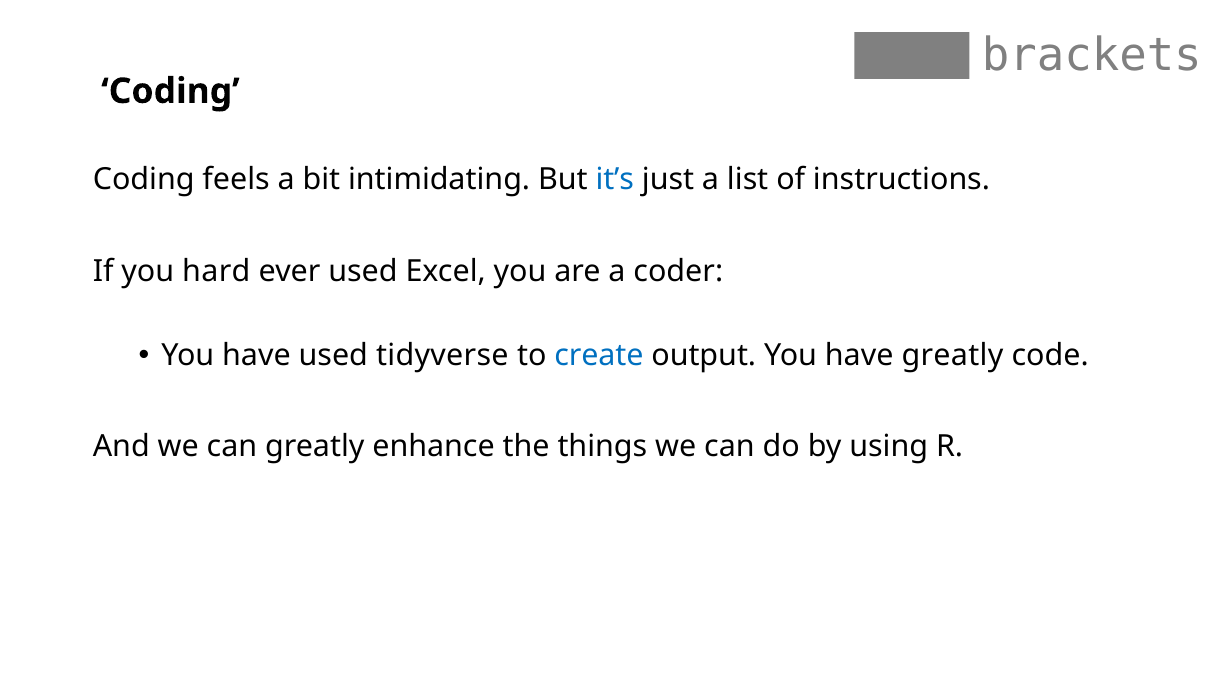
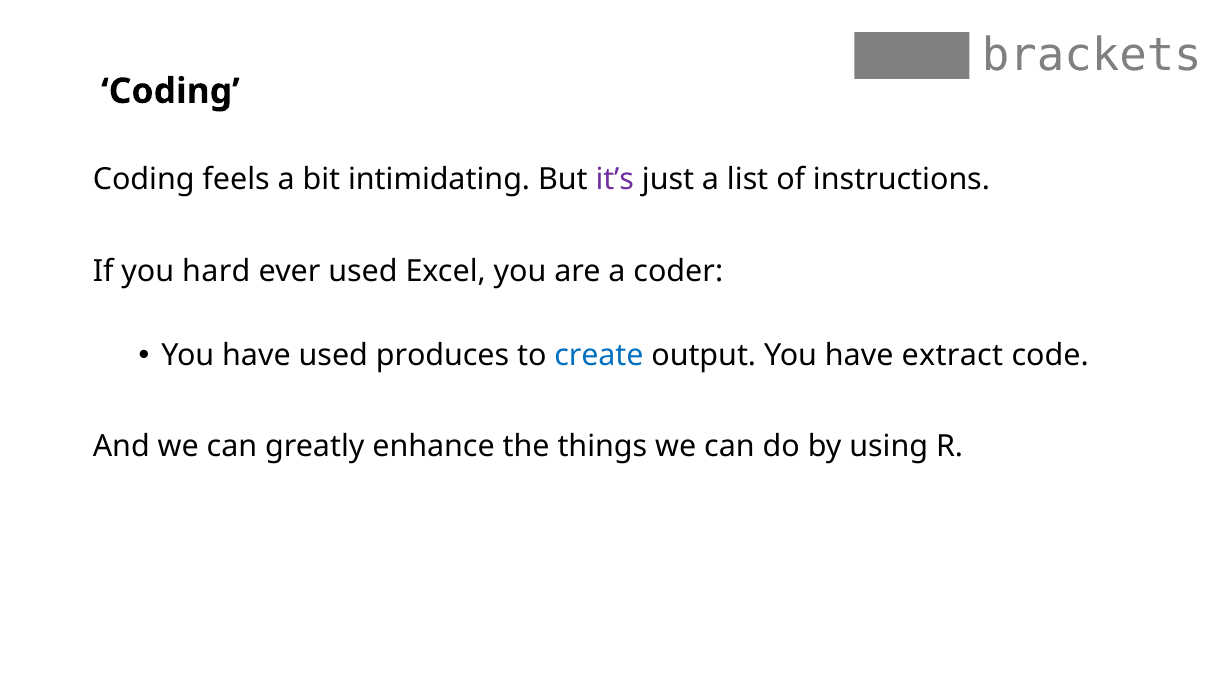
it’s colour: blue -> purple
tidyverse: tidyverse -> produces
have greatly: greatly -> extract
